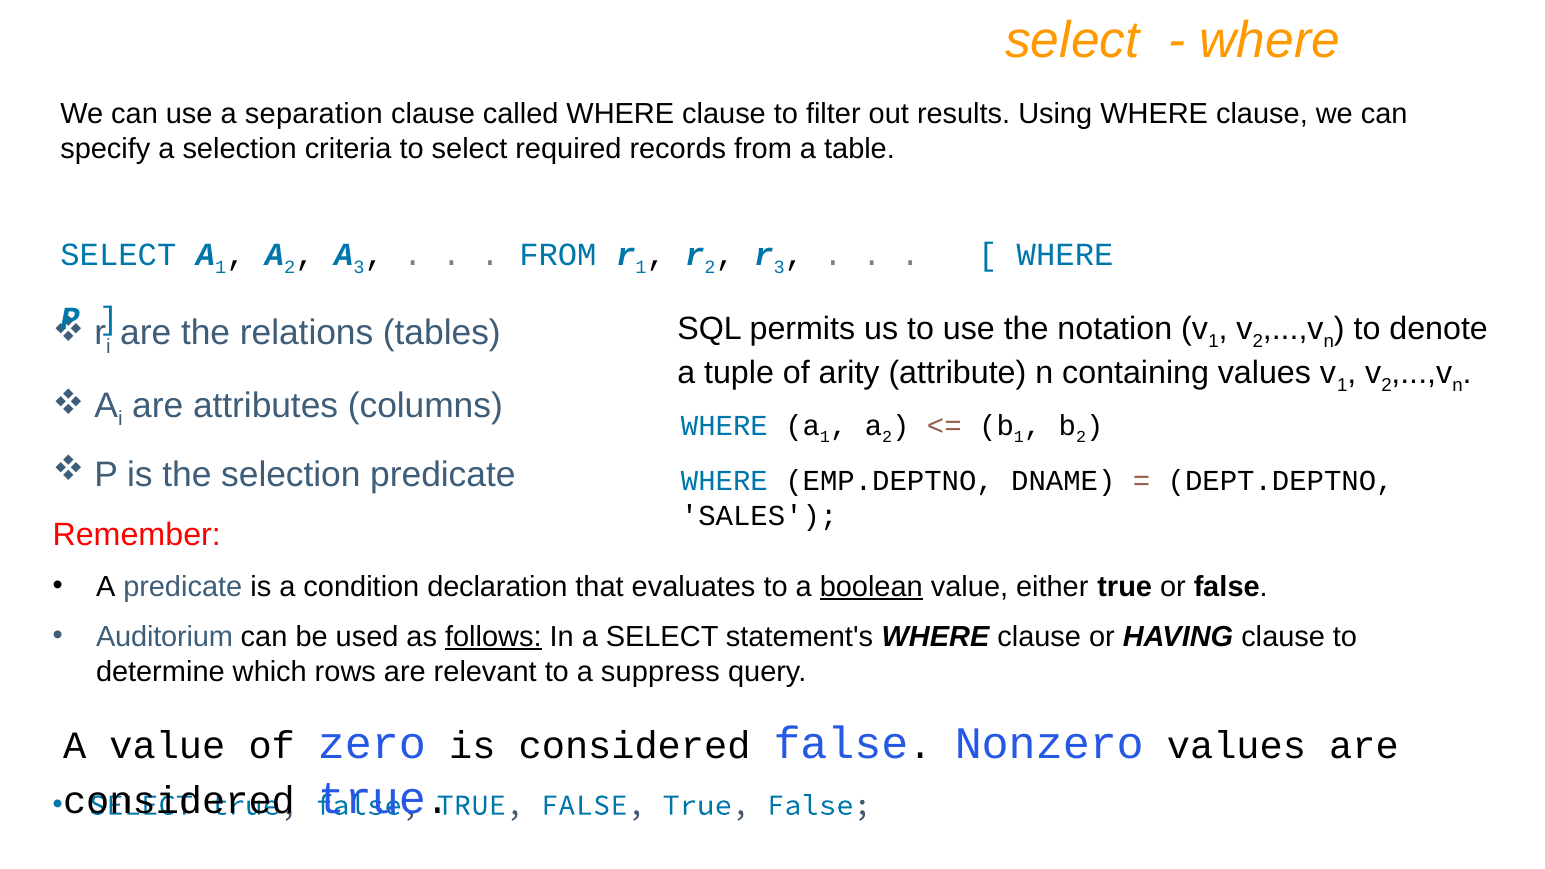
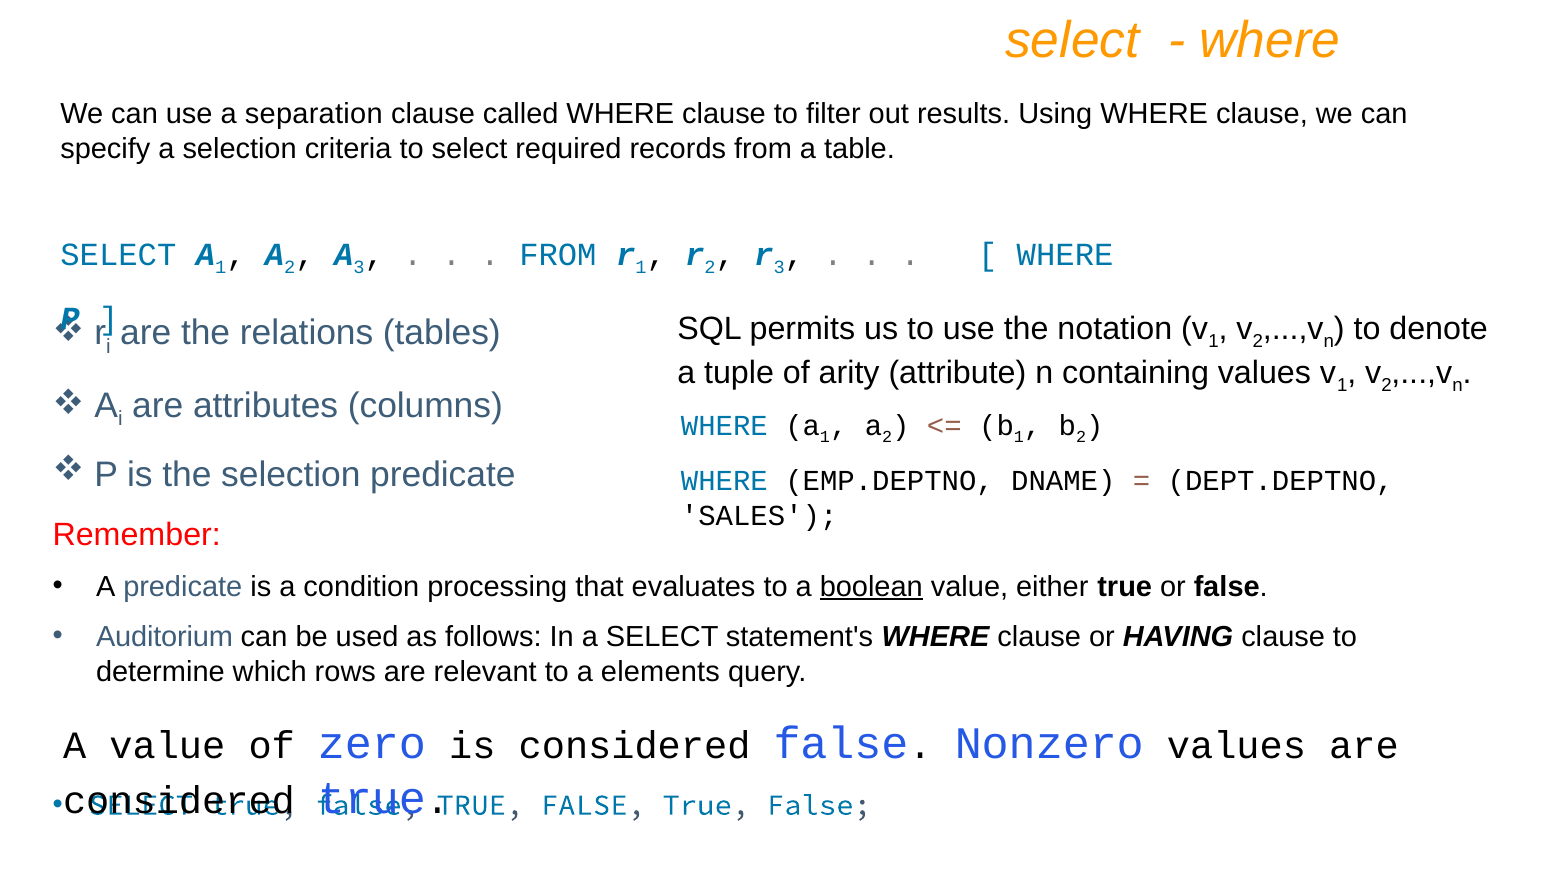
declaration: declaration -> processing
follows underline: present -> none
suppress: suppress -> elements
